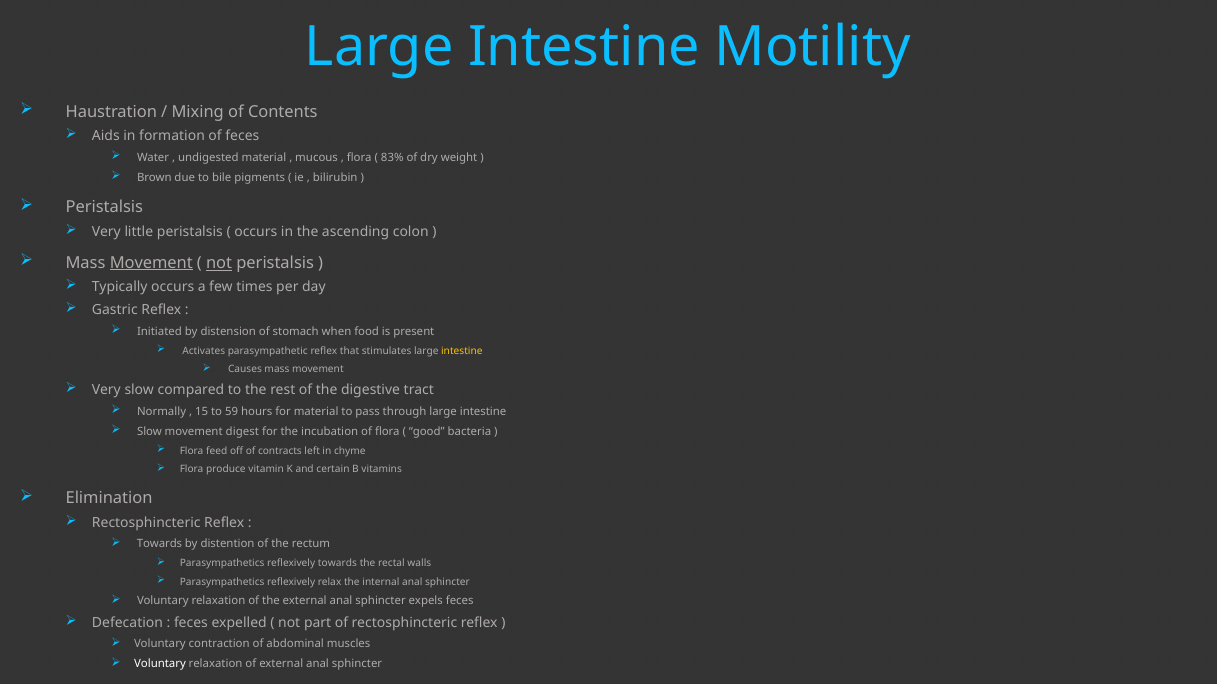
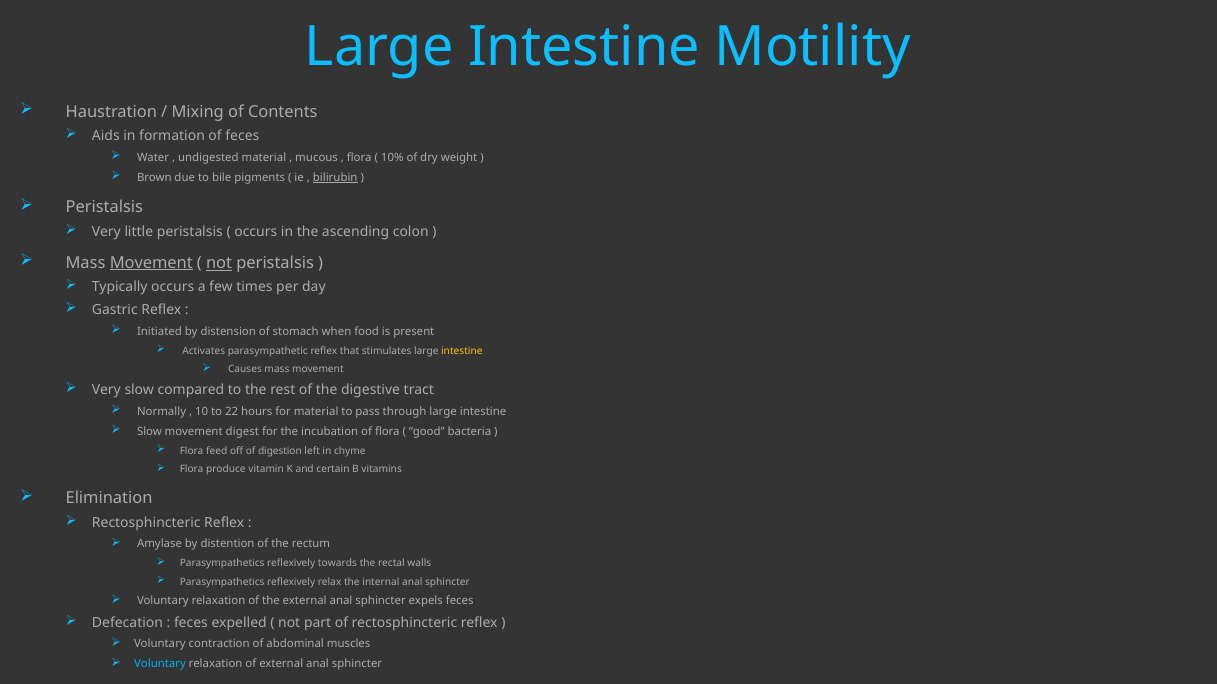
83%: 83% -> 10%
bilirubin underline: none -> present
15: 15 -> 10
59: 59 -> 22
contracts: contracts -> digestion
Towards at (160, 545): Towards -> Amylase
Voluntary at (160, 665) colour: white -> light blue
